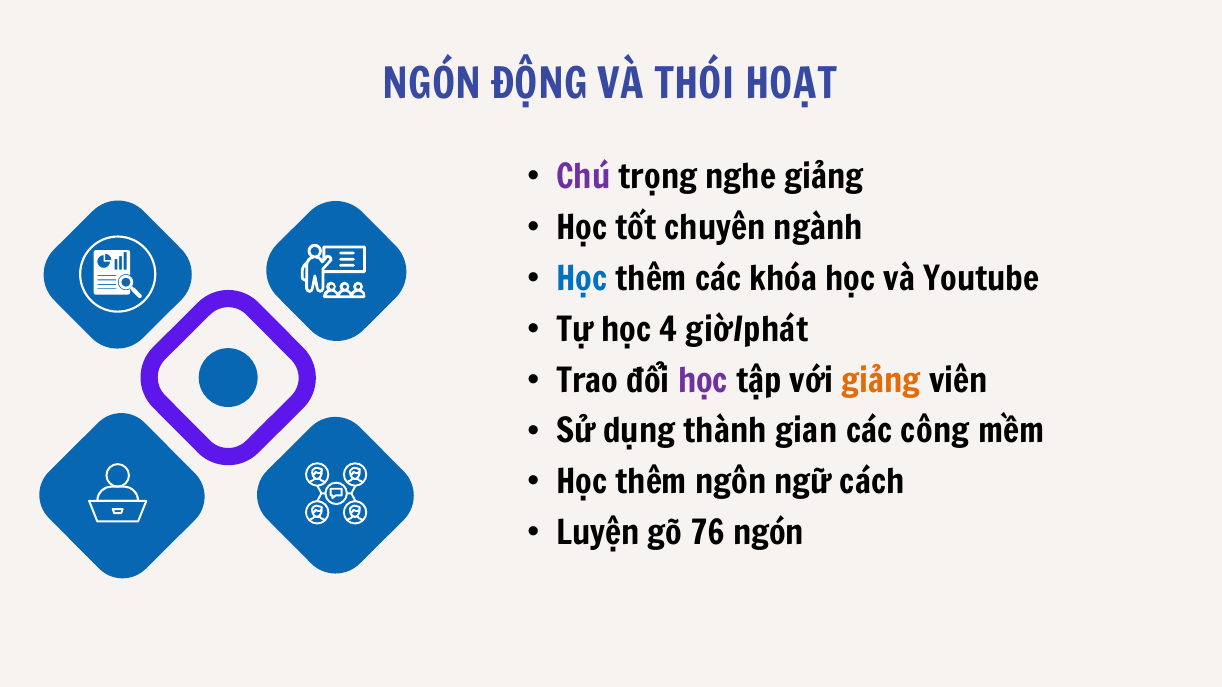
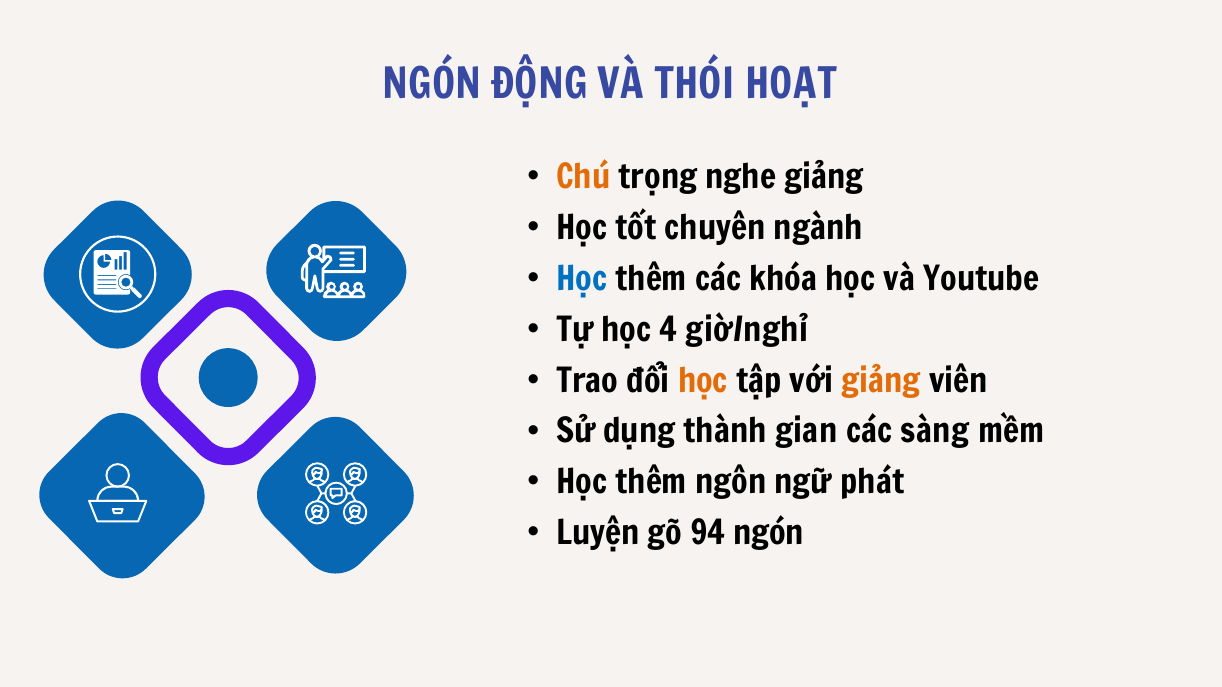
Chú colour: purple -> orange
giờ/phát: giờ/phát -> giờ/nghỉ
học at (703, 381) colour: purple -> orange
công: công -> sàng
cách: cách -> phát
76: 76 -> 94
